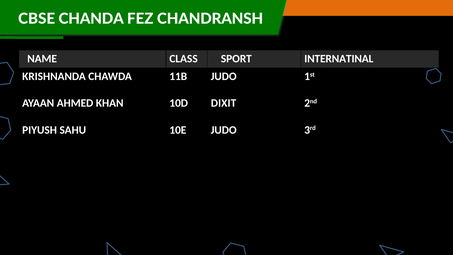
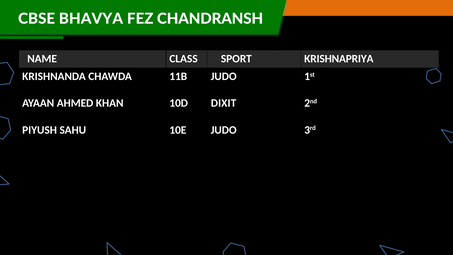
CHANDA: CHANDA -> BHAVYA
INTERNATINAL: INTERNATINAL -> KRISHNAPRIYA
